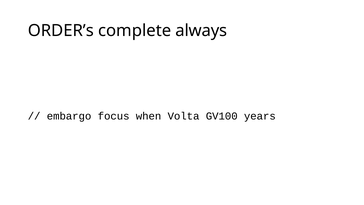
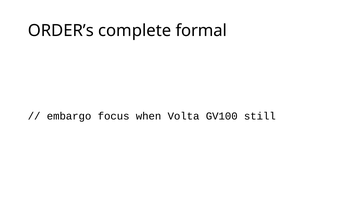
always: always -> formal
years: years -> still
